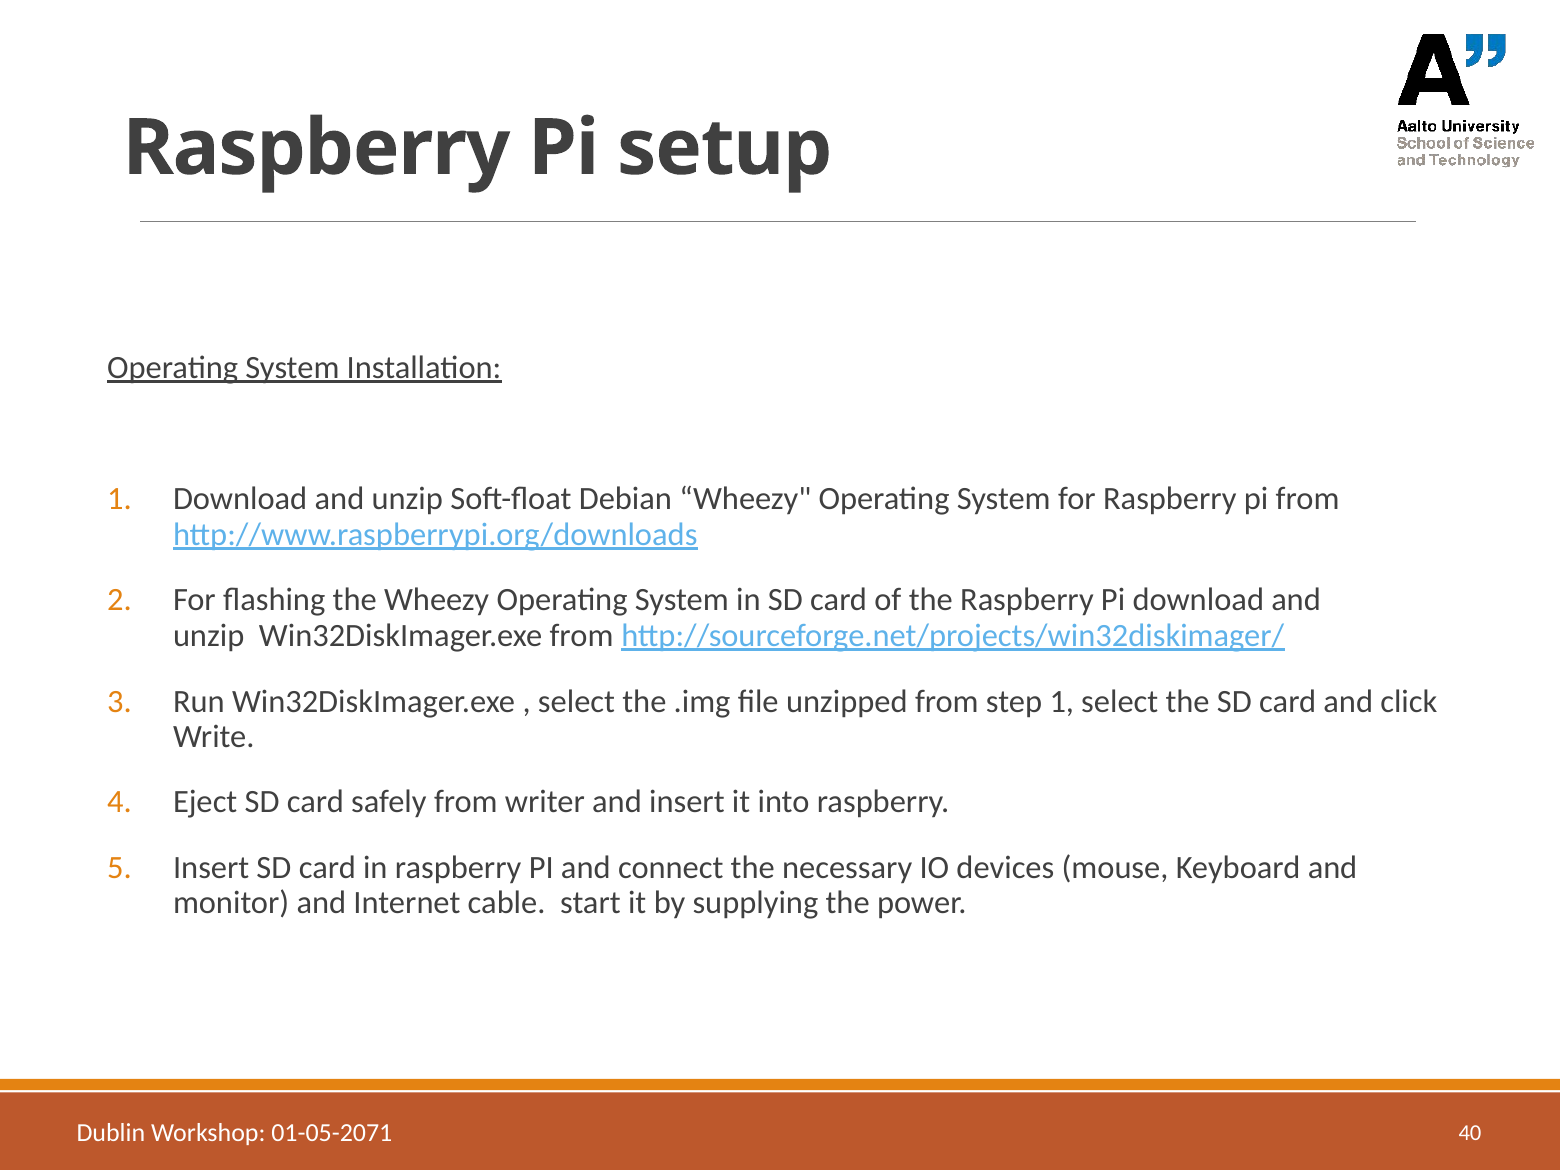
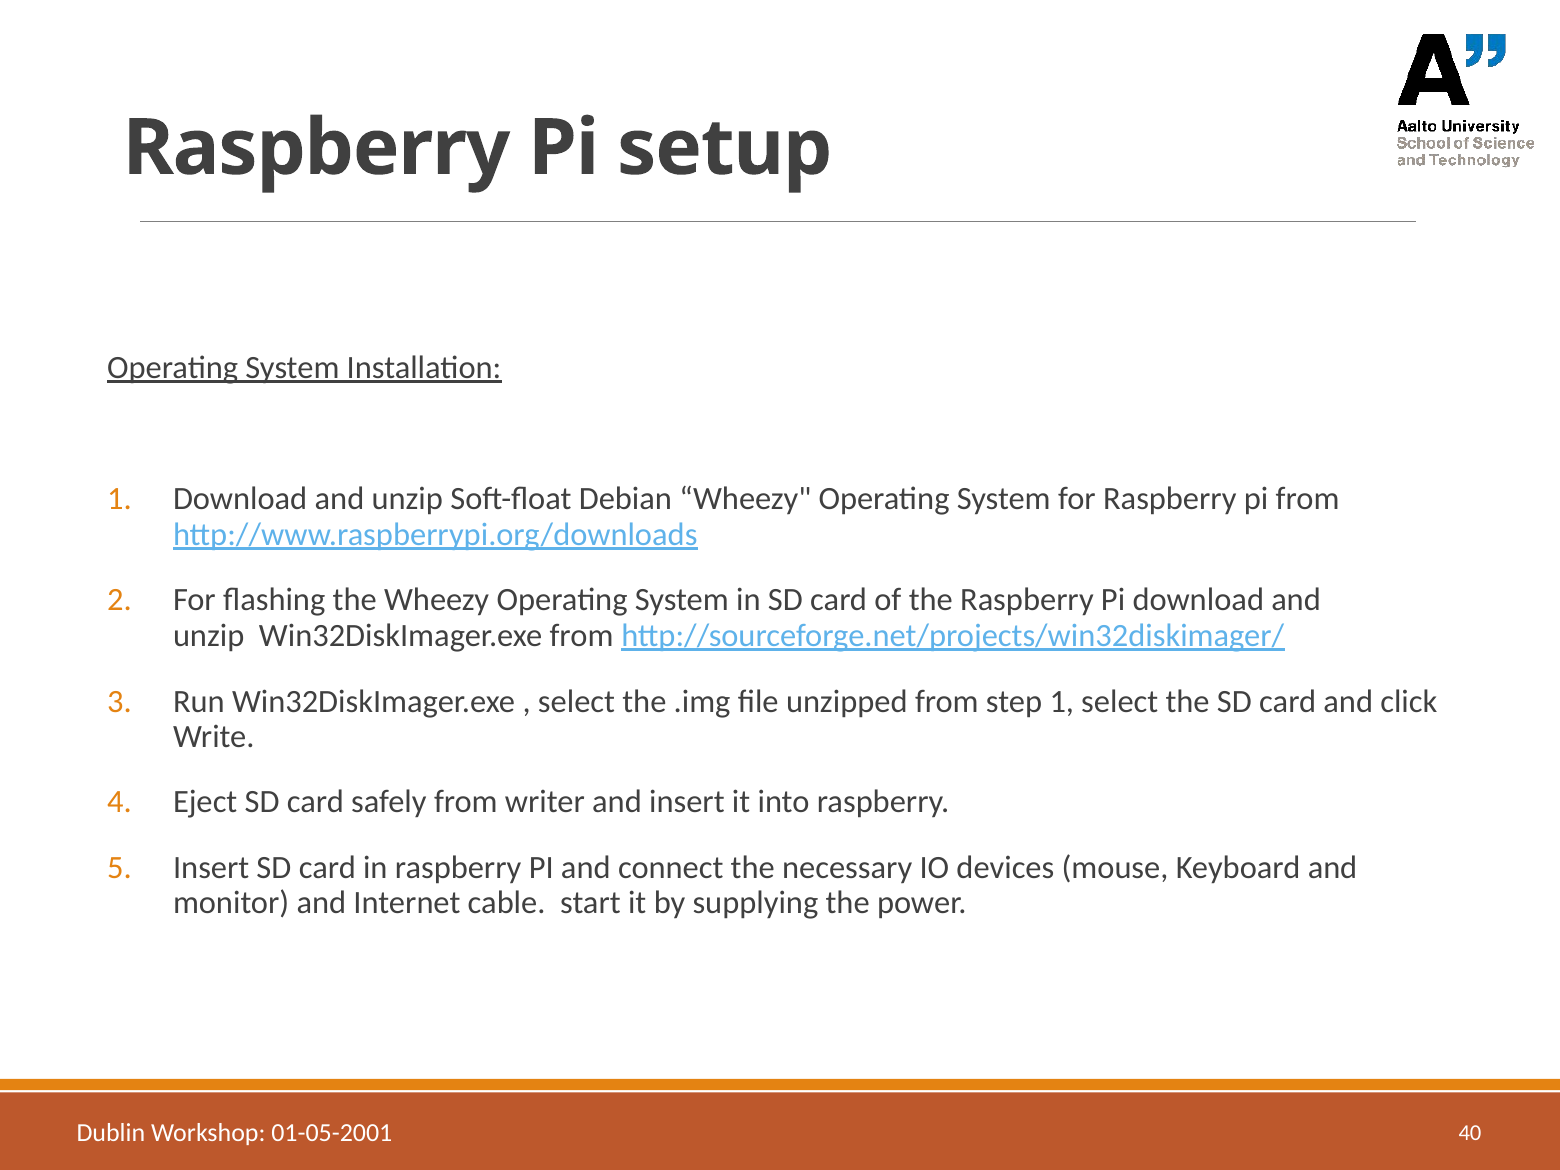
01-05-2071: 01-05-2071 -> 01-05-2001
